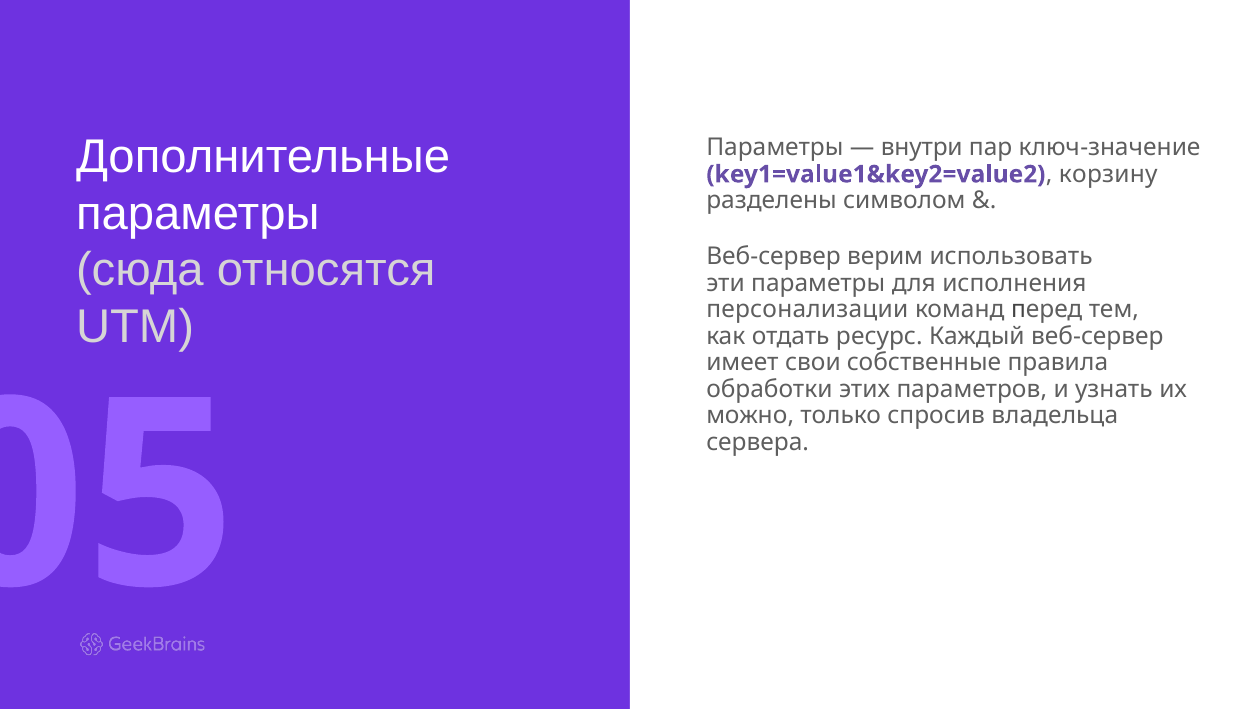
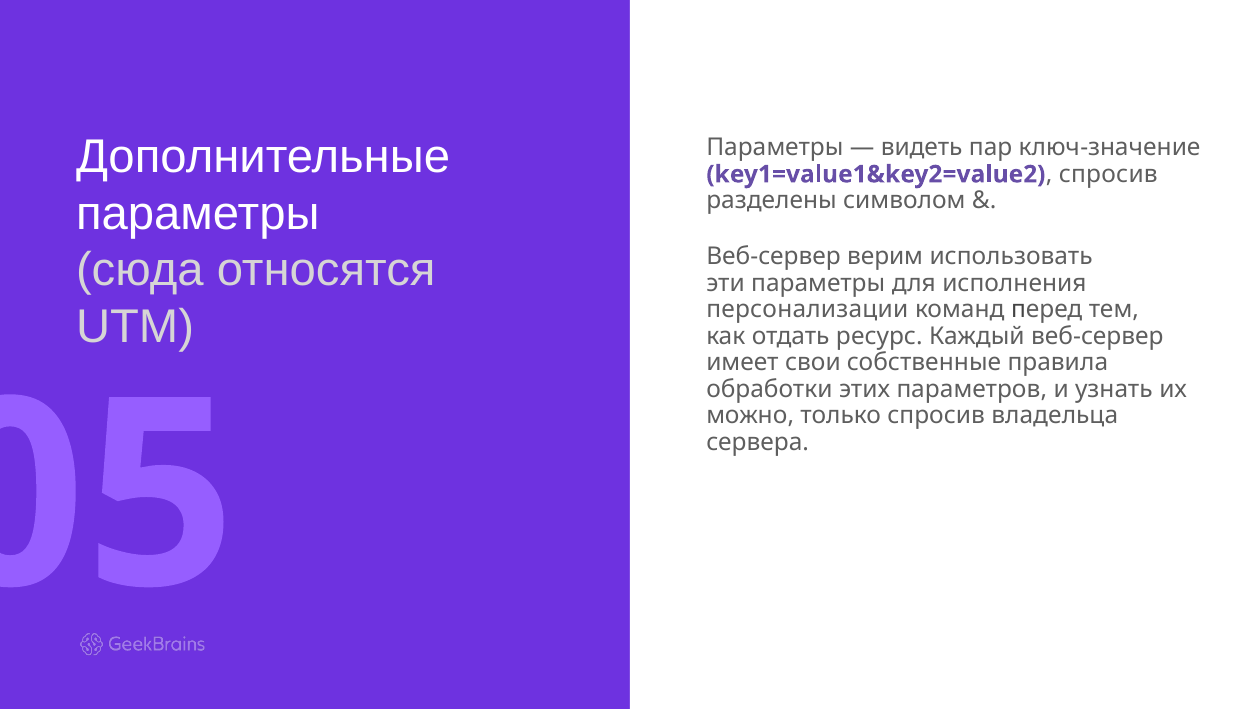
внутри: внутри -> видеть
key1=value1&key2=value2 корзину: корзину -> спросив
